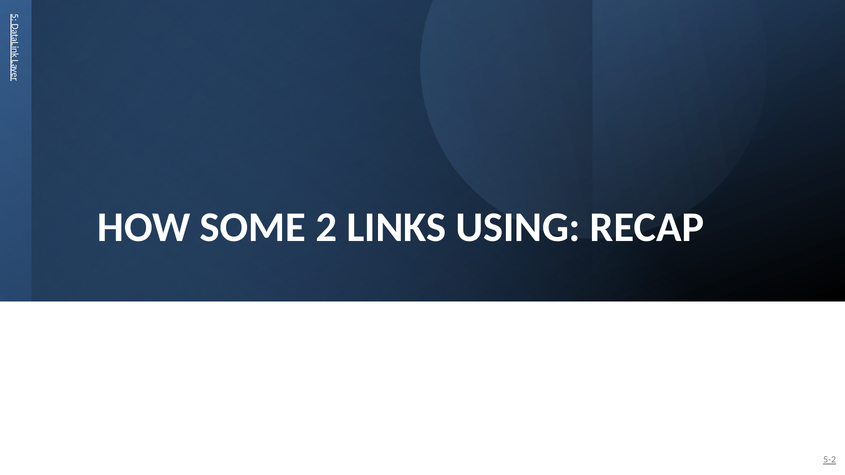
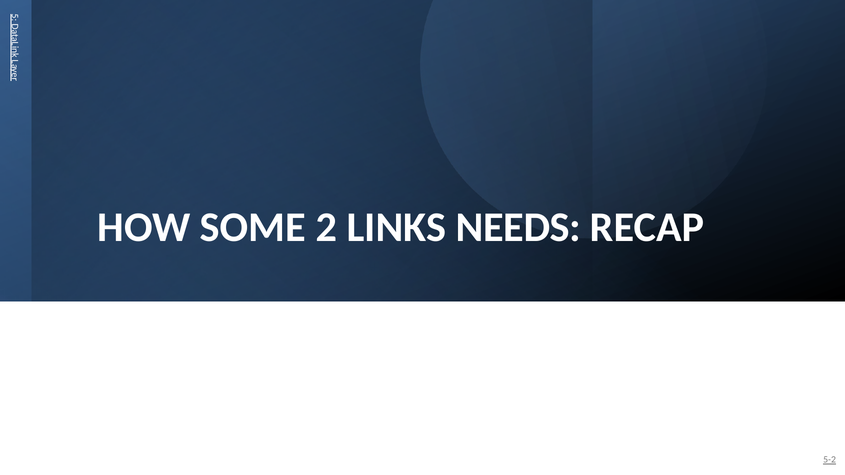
USING: USING -> NEEDS
